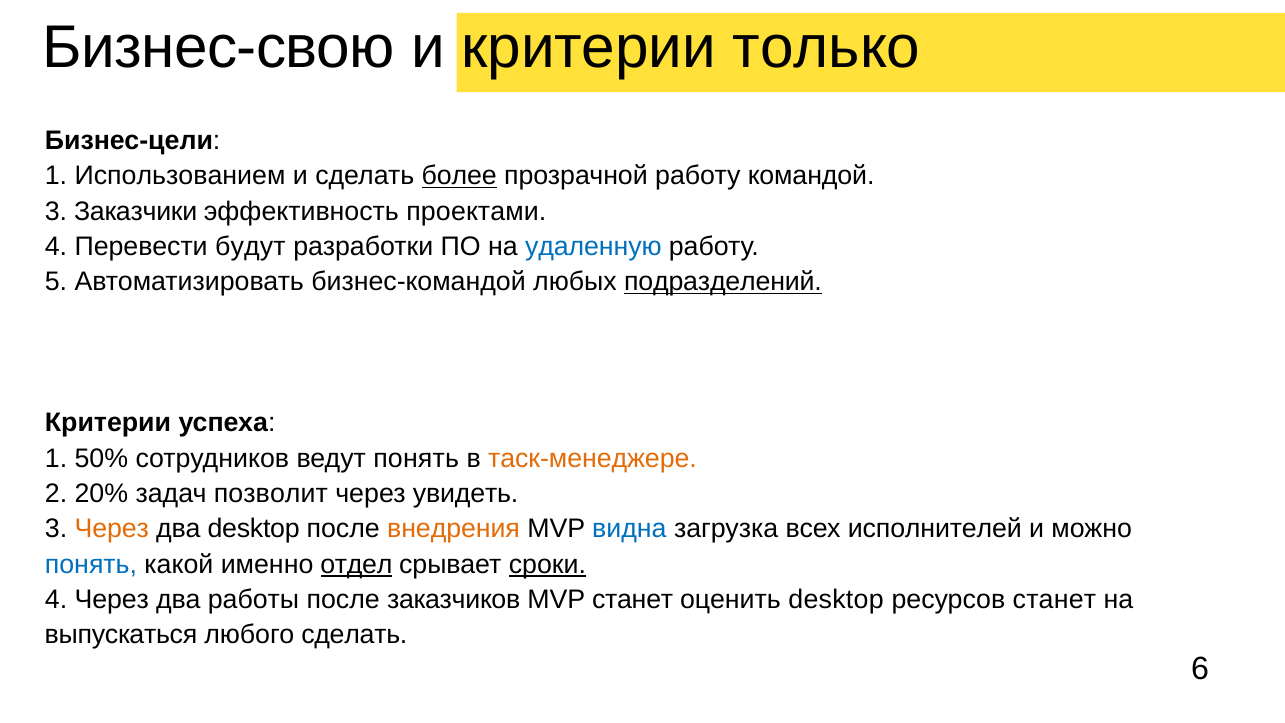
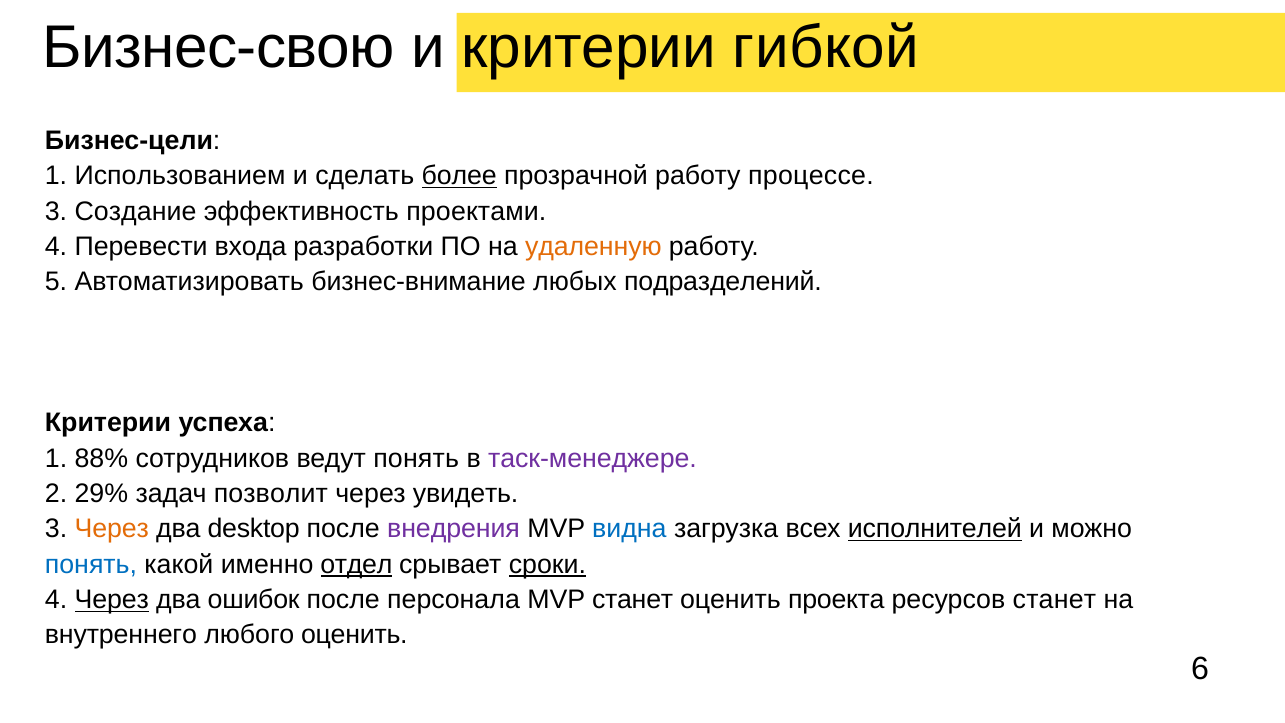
только: только -> гибкой
командой: командой -> процессе
Заказчики: Заказчики -> Создание
будут: будут -> входа
удаленную colour: blue -> orange
бизнес-командой: бизнес-командой -> бизнес-внимание
подразделений underline: present -> none
50%: 50% -> 88%
таск-менеджере colour: orange -> purple
20%: 20% -> 29%
внедрения colour: orange -> purple
исполнителей underline: none -> present
Через at (112, 600) underline: none -> present
работы: работы -> ошибок
заказчиков: заказчиков -> персонала
оценить desktop: desktop -> проекта
выпускаться: выпускаться -> внутреннего
любого сделать: сделать -> оценить
